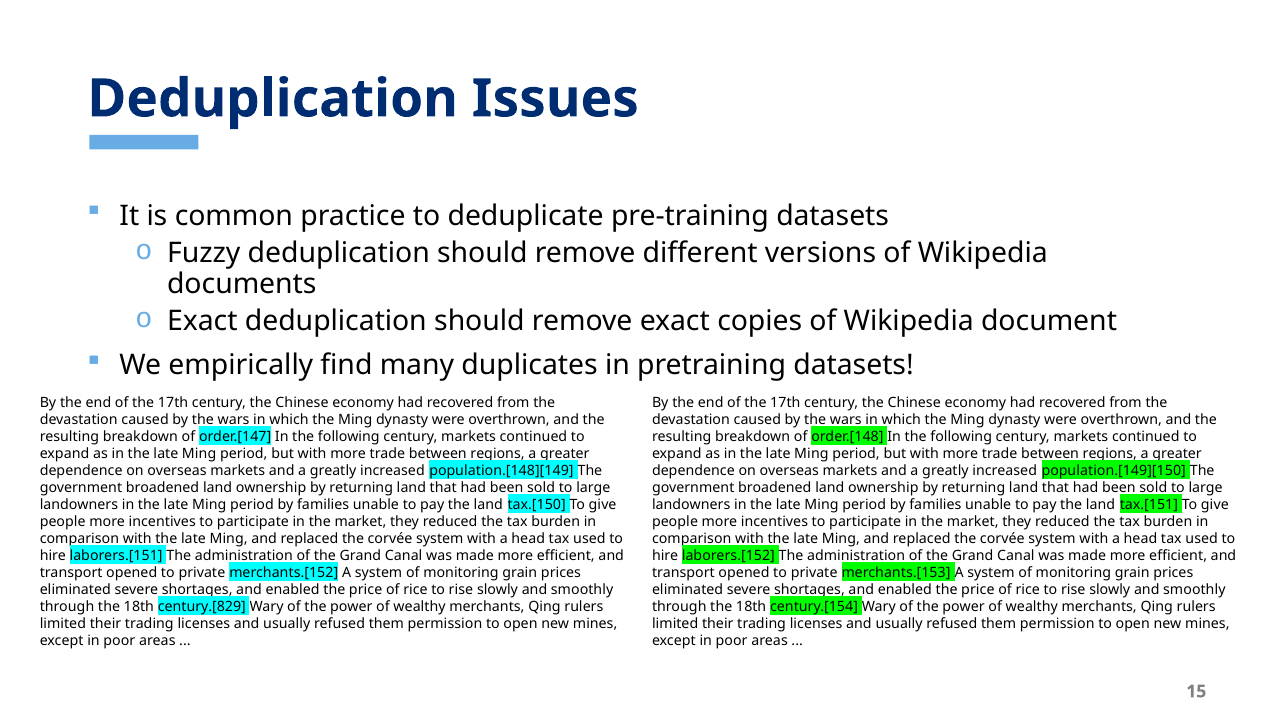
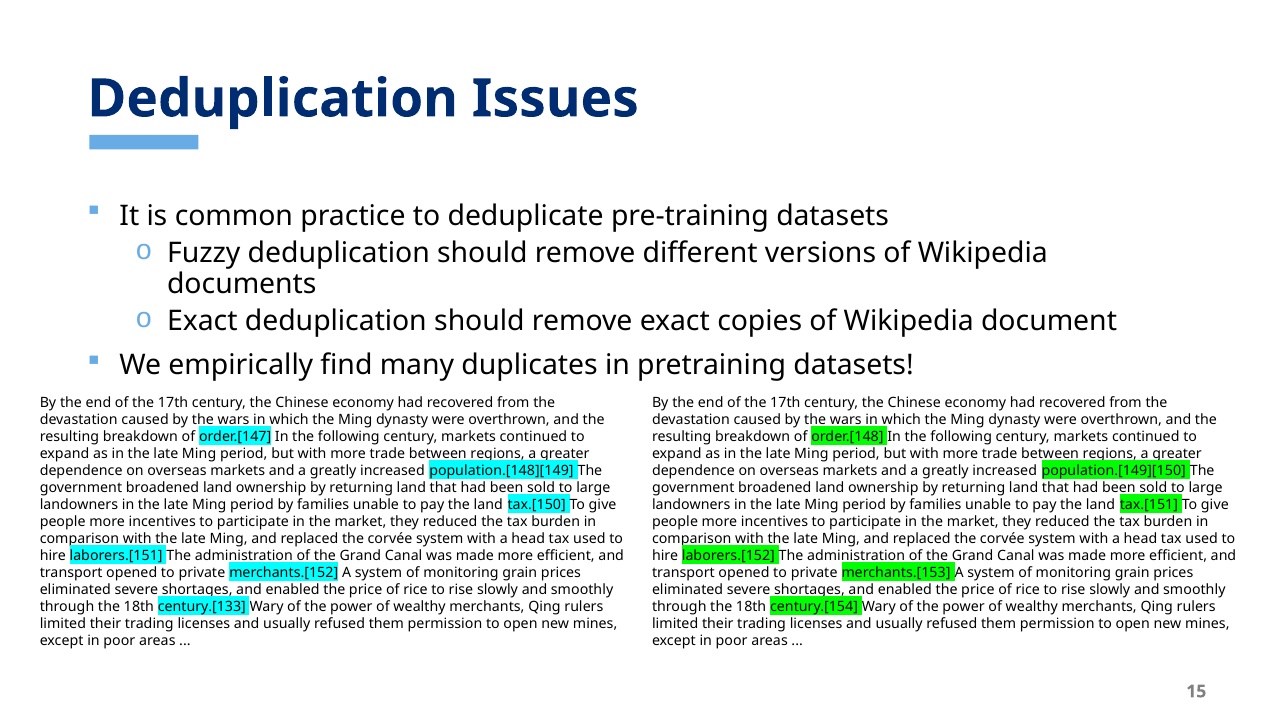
century.[829: century.[829 -> century.[133
